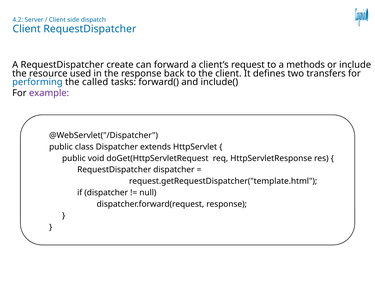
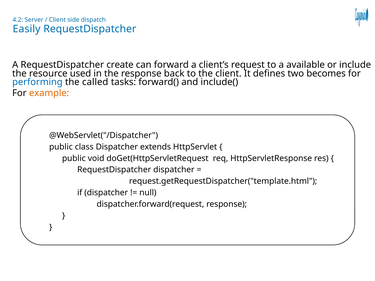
Client at (27, 29): Client -> Easily
methods: methods -> available
transfers: transfers -> becomes
example colour: purple -> orange
